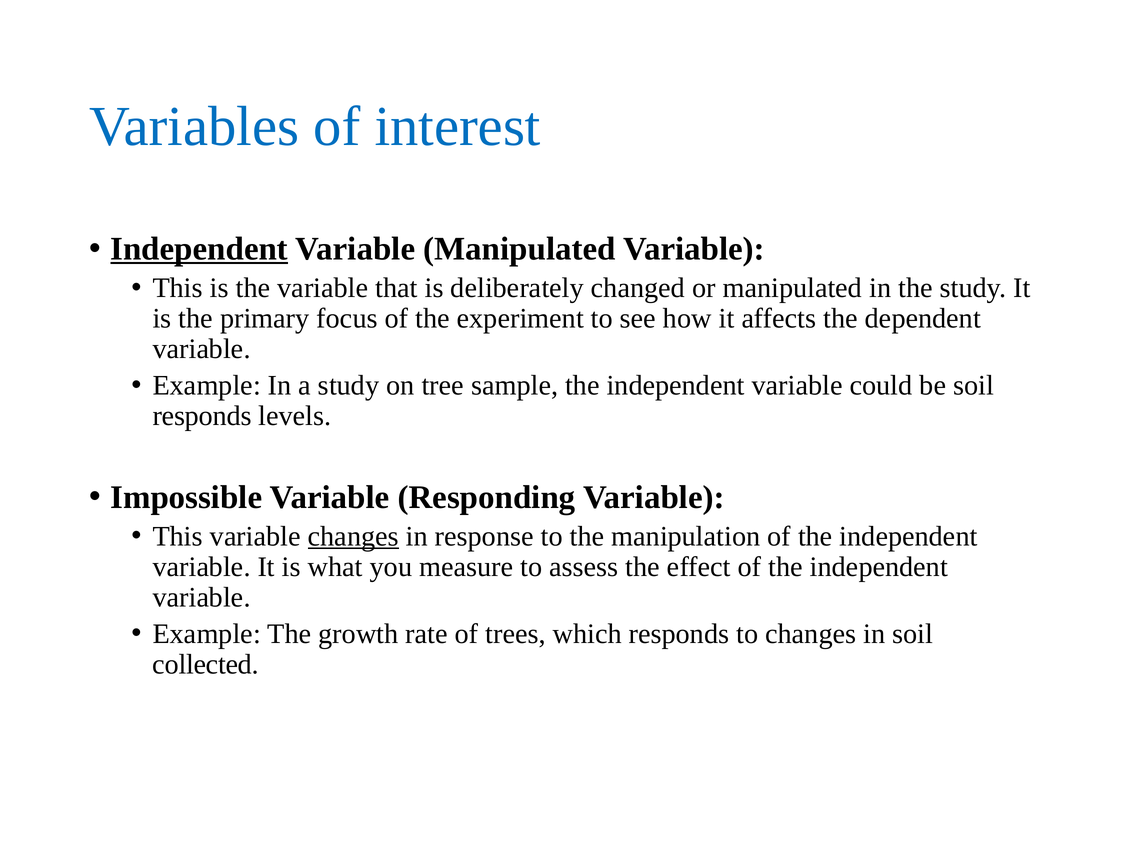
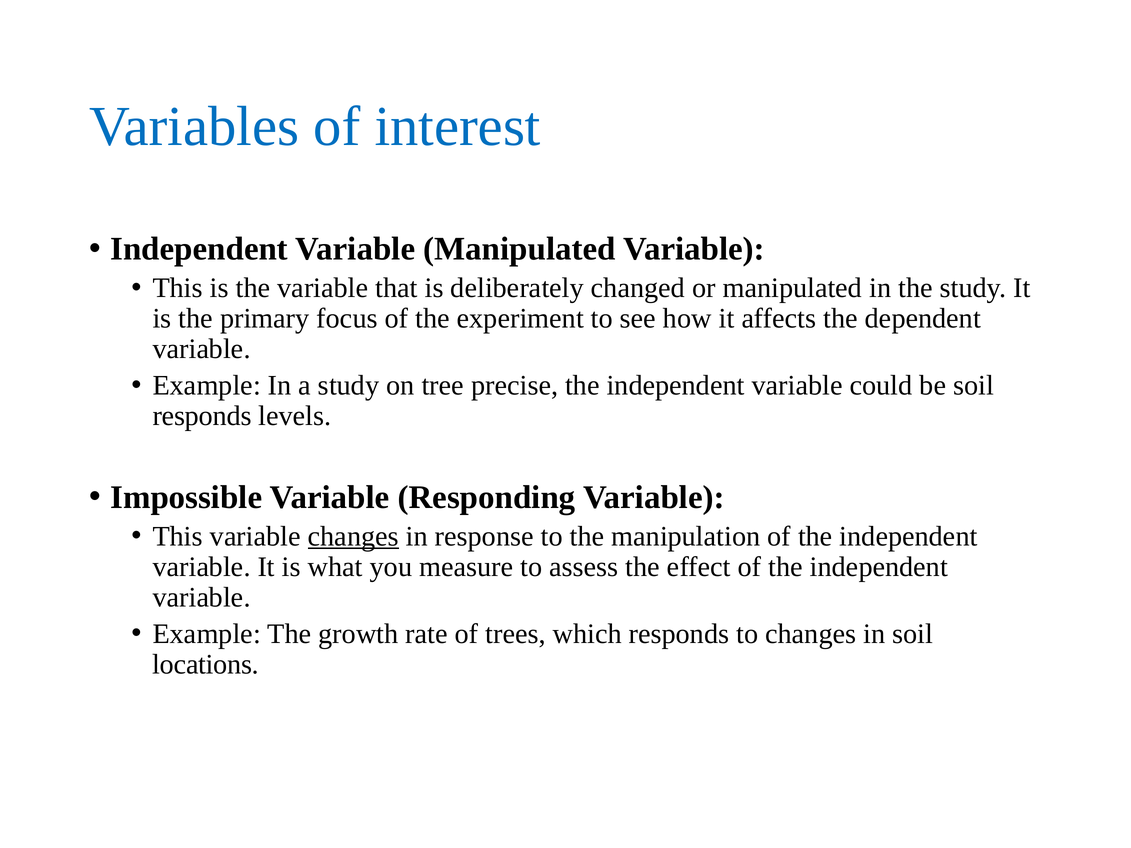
Independent at (199, 249) underline: present -> none
sample: sample -> precise
collected: collected -> locations
